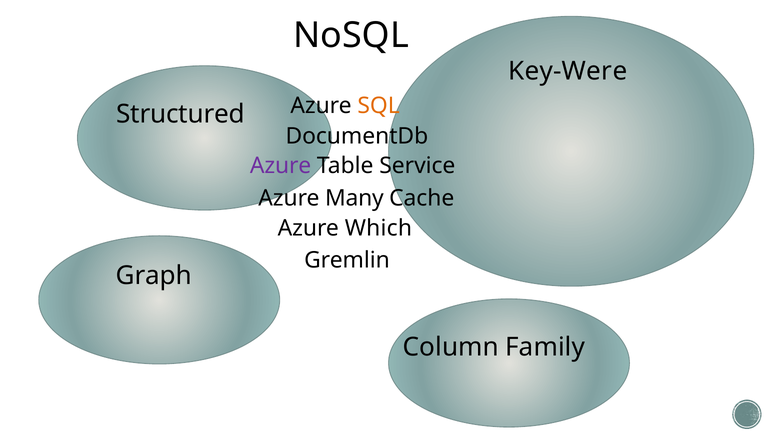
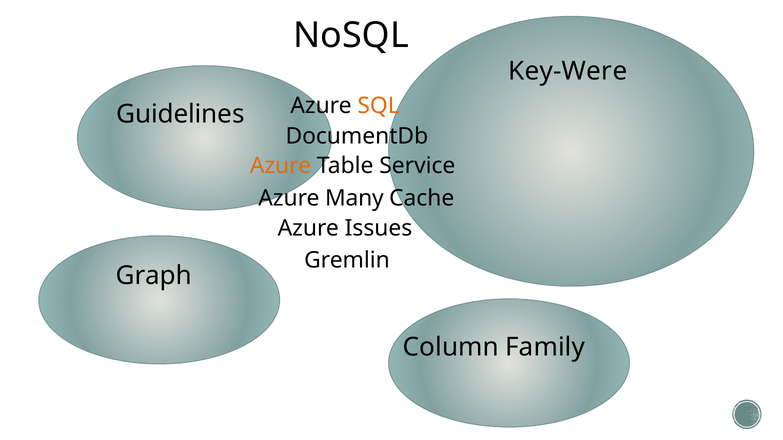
Structured: Structured -> Guidelines
Azure at (281, 166) colour: purple -> orange
Which: Which -> Issues
